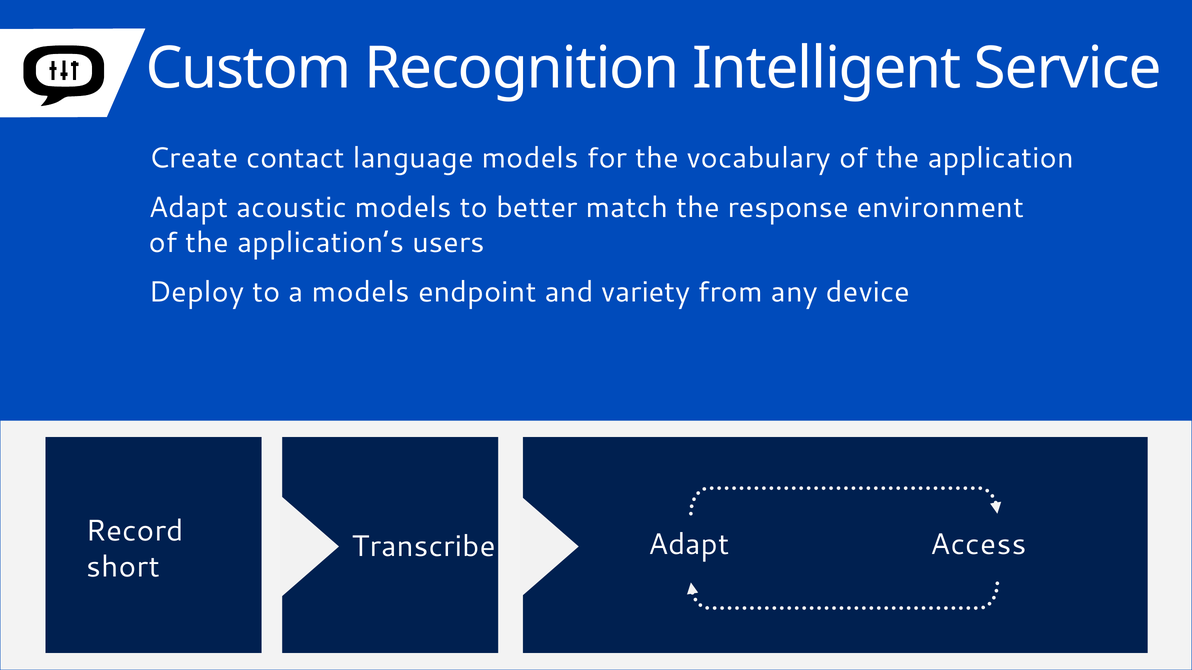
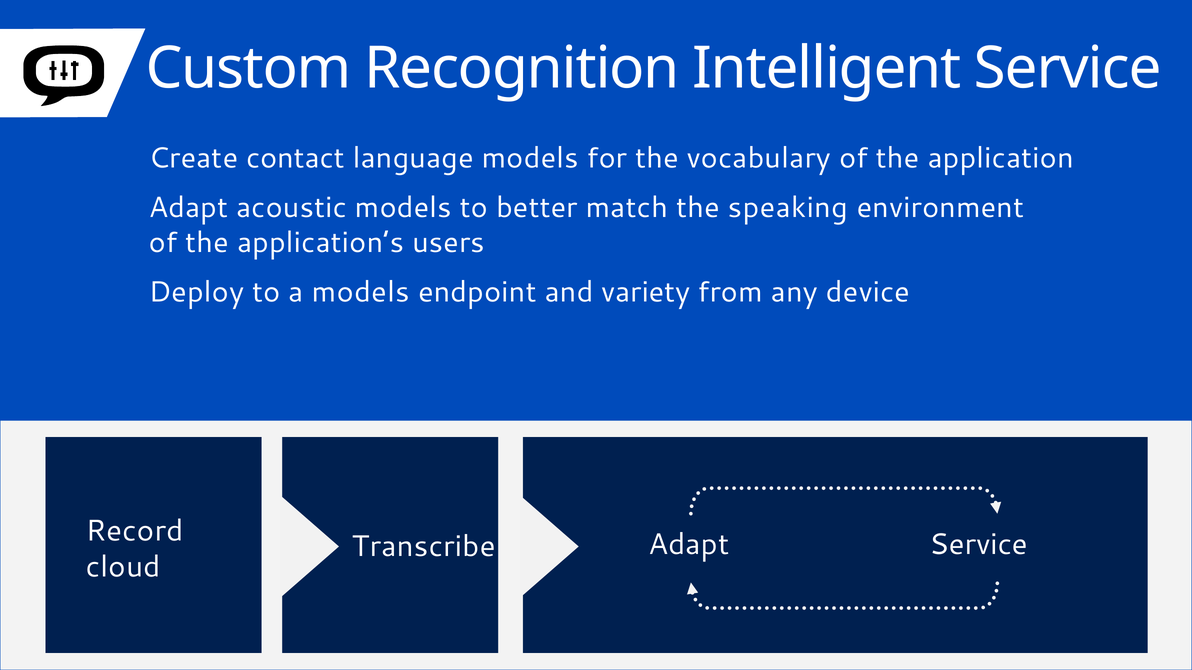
response: response -> speaking
Transcribe Access: Access -> Service
short: short -> cloud
